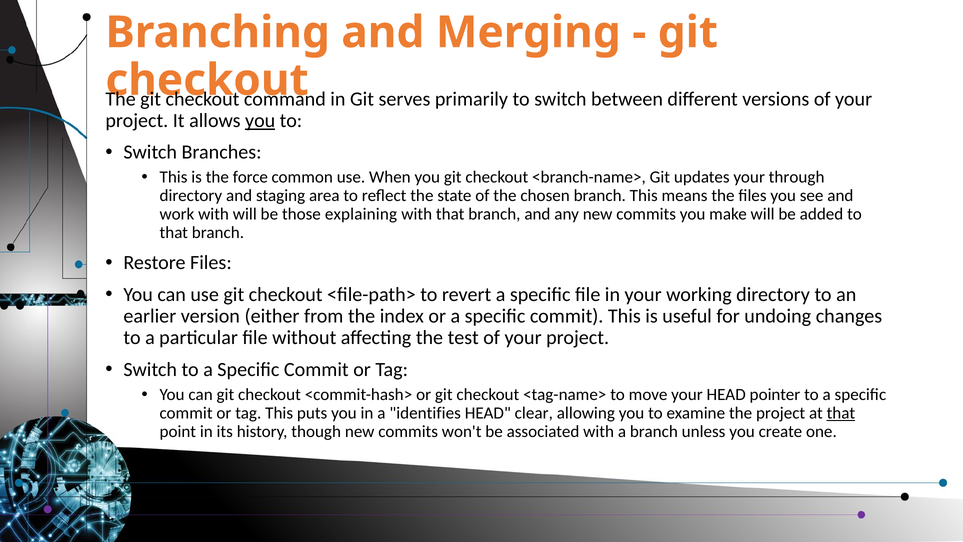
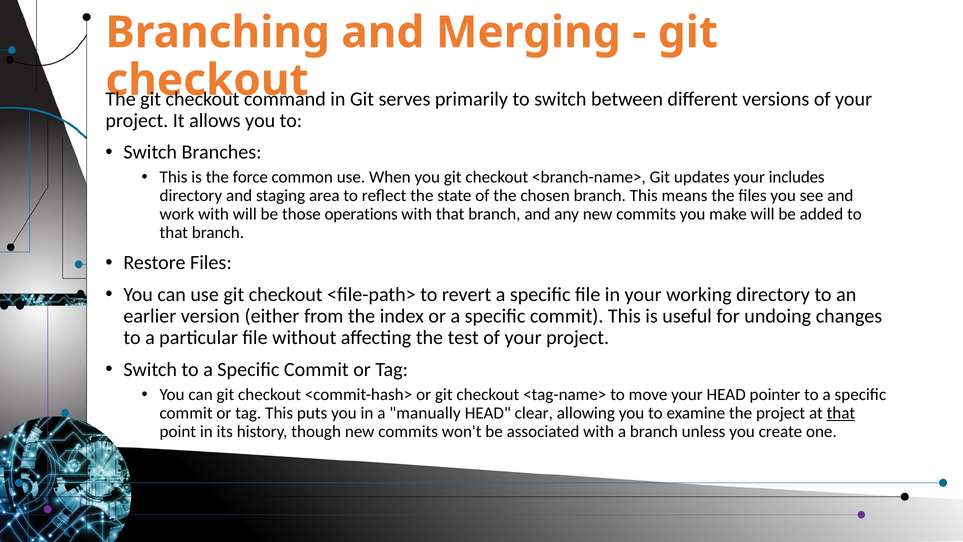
you at (260, 121) underline: present -> none
through: through -> includes
explaining: explaining -> operations
identifies: identifies -> manually
